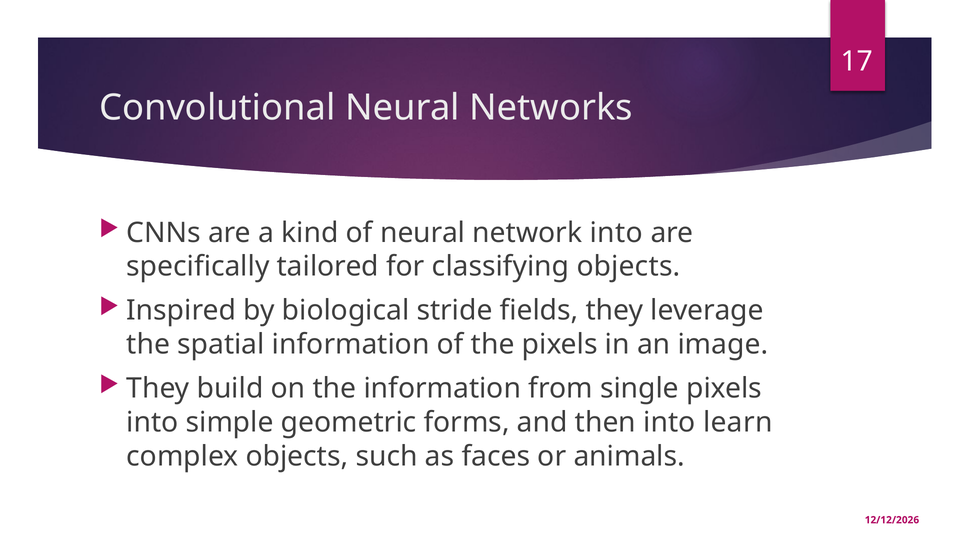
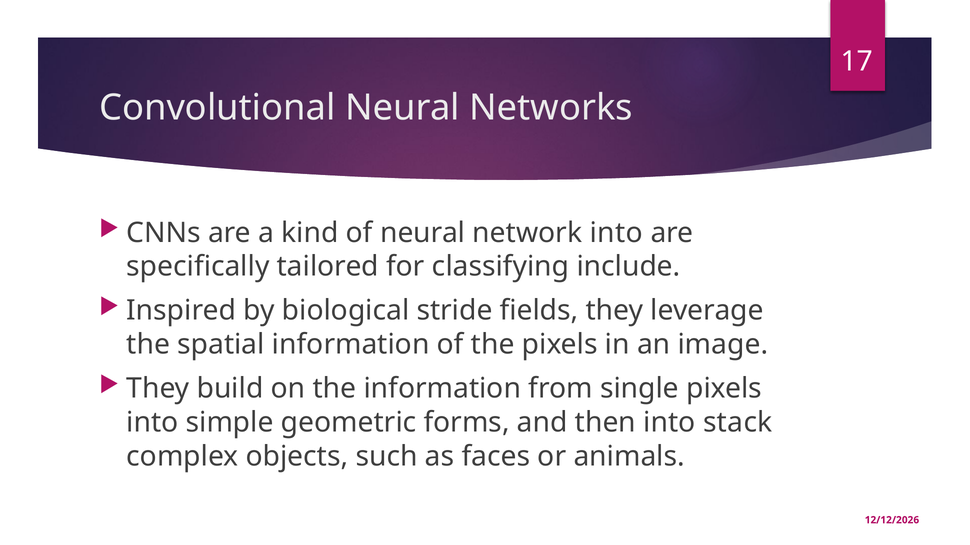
classifying objects: objects -> include
learn: learn -> stack
